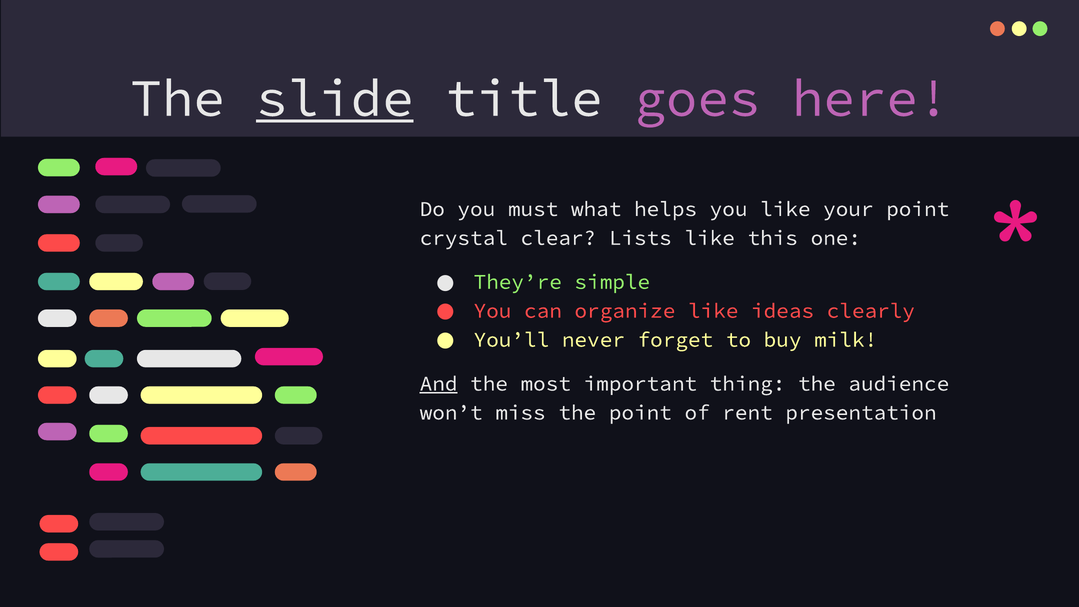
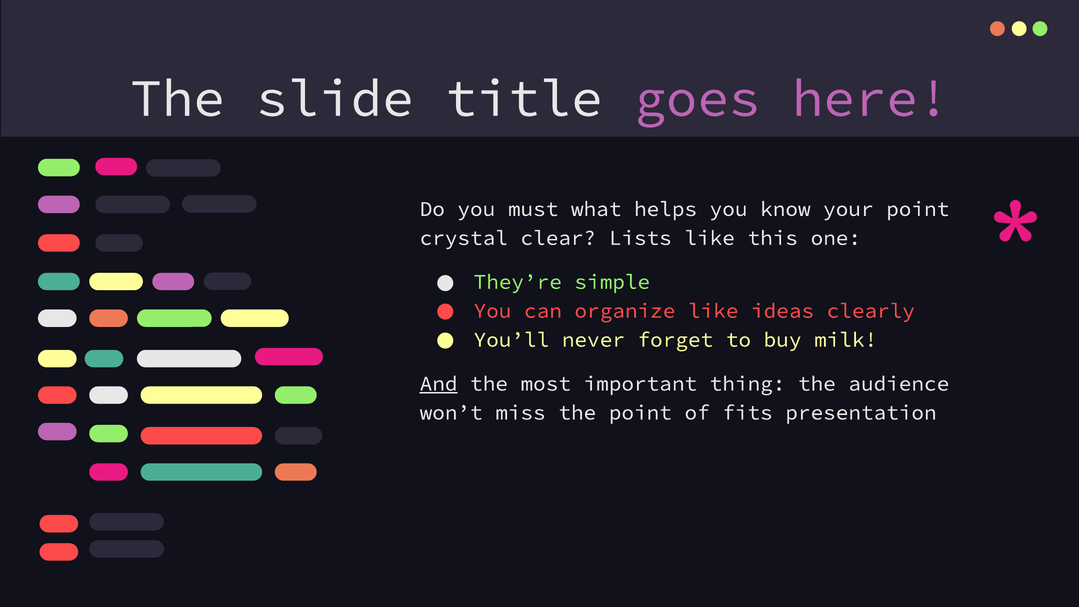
slide underline: present -> none
you like: like -> know
rent: rent -> fits
